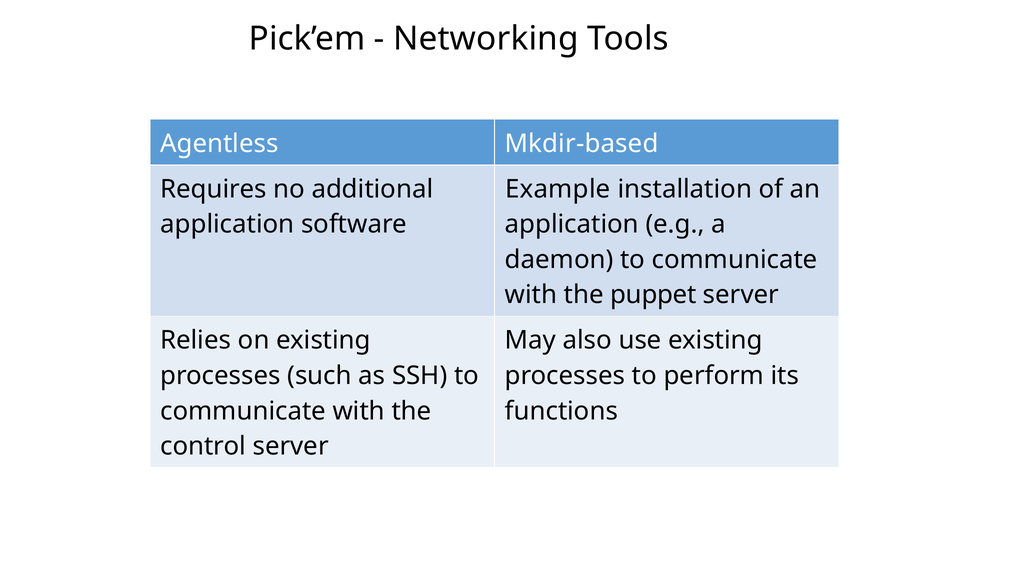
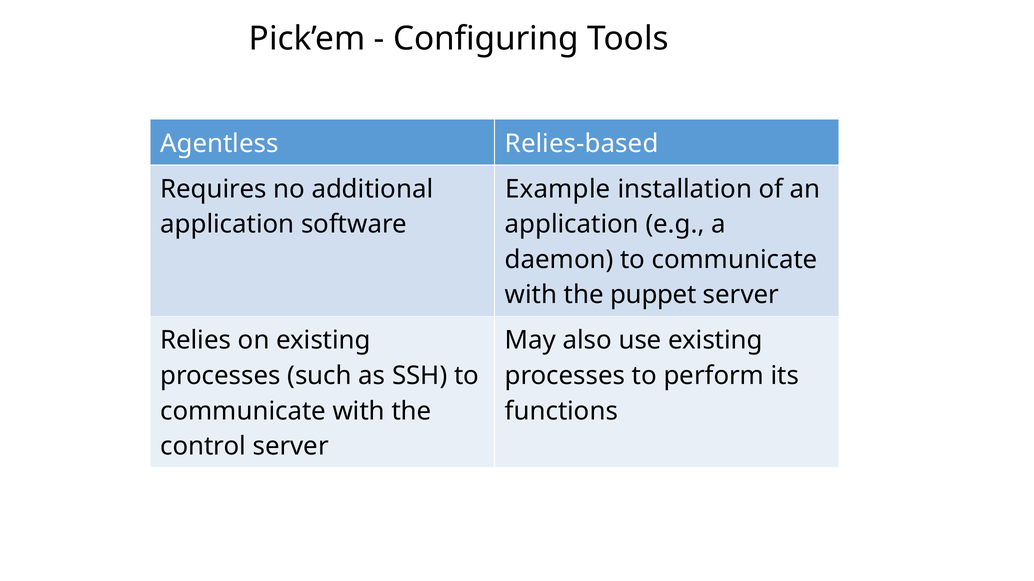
Networking: Networking -> Configuring
Mkdir-based: Mkdir-based -> Relies-based
